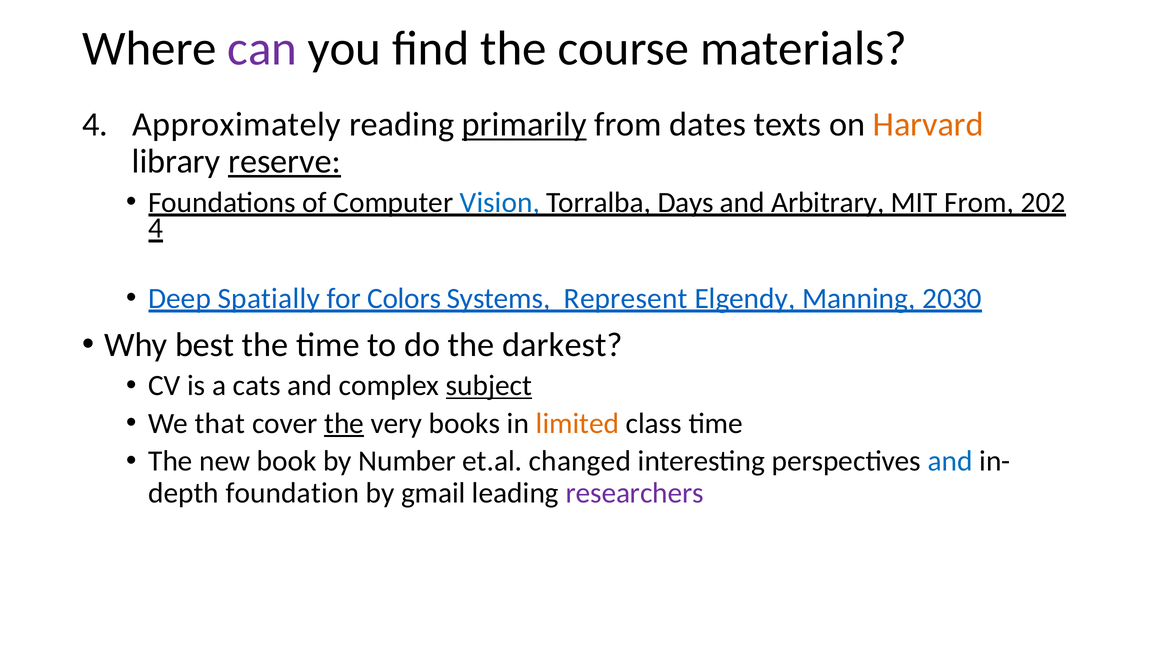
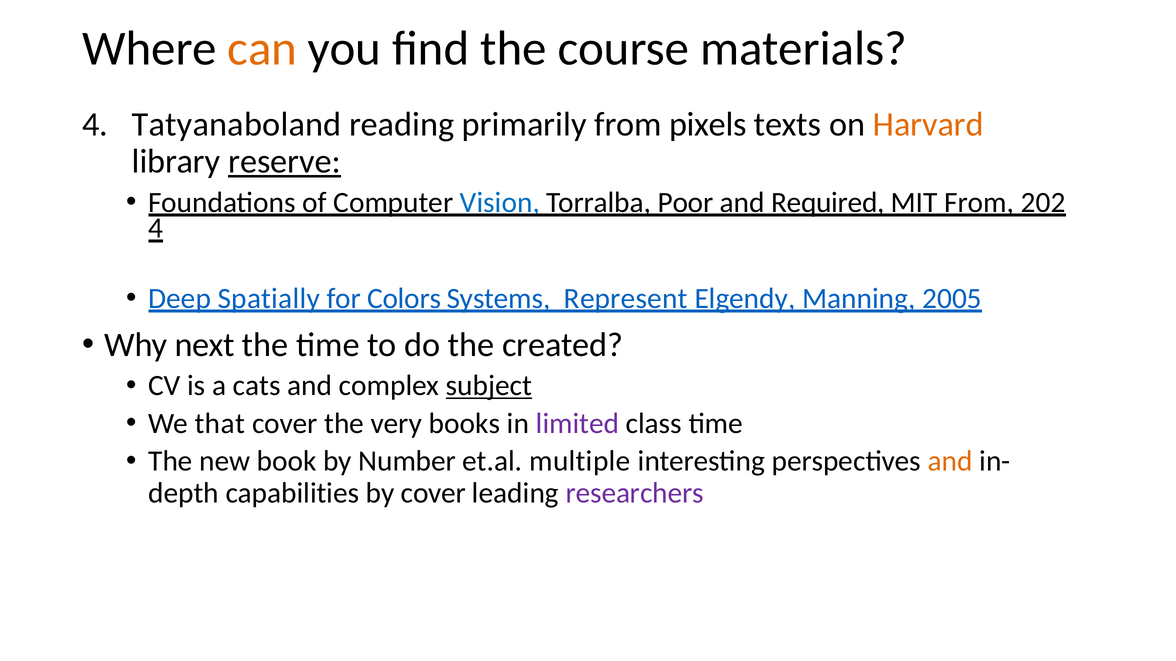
can colour: purple -> orange
Approximately: Approximately -> Tatyanaboland
primarily underline: present -> none
dates: dates -> pixels
Days: Days -> Poor
Arbitrary: Arbitrary -> Required
2030: 2030 -> 2005
best: best -> next
darkest: darkest -> created
the at (344, 424) underline: present -> none
limited colour: orange -> purple
changed: changed -> multiple
and at (950, 461) colour: blue -> orange
foundation: foundation -> capabilities
by gmail: gmail -> cover
